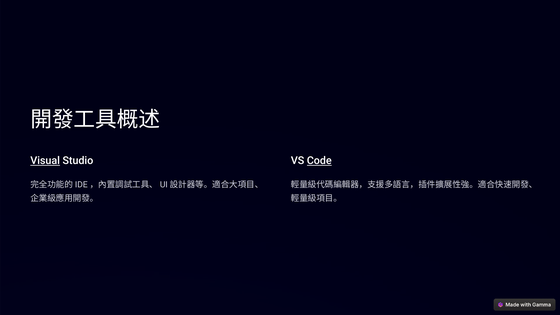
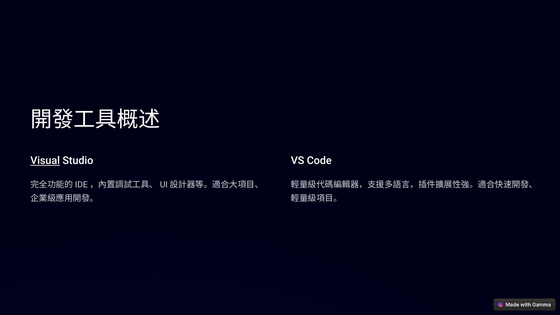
Code underline: present -> none
